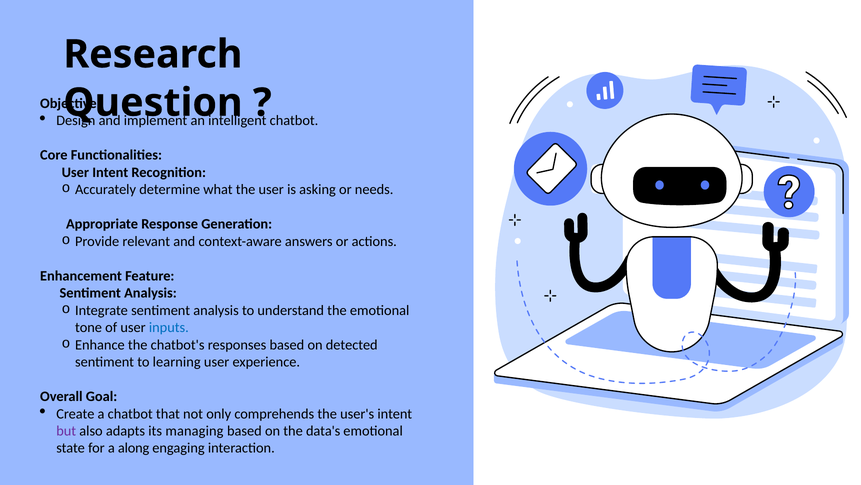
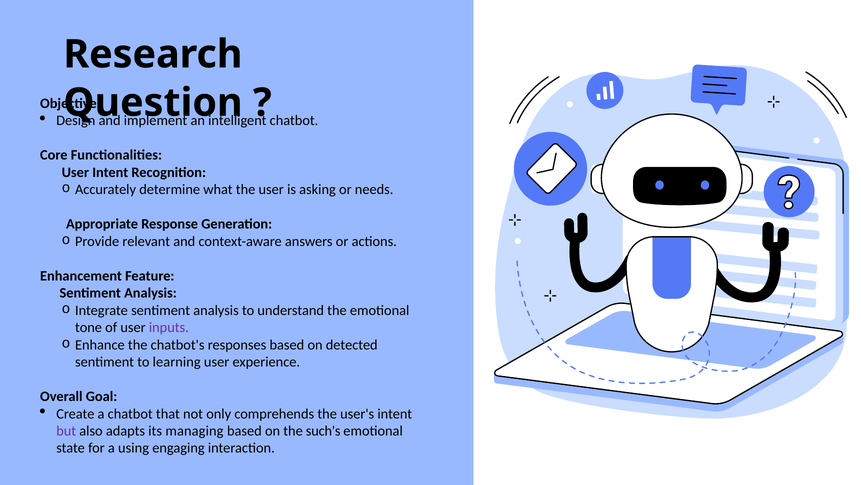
inputs colour: blue -> purple
data's: data's -> such's
along: along -> using
